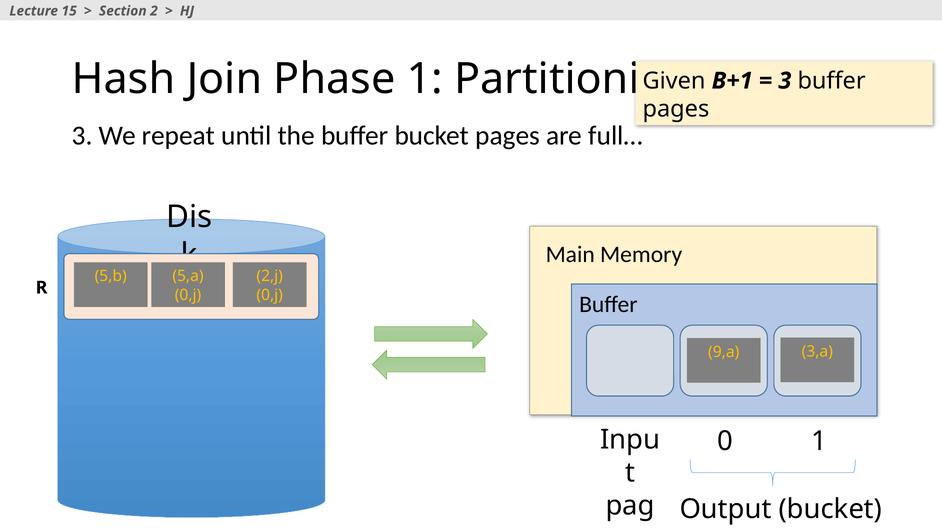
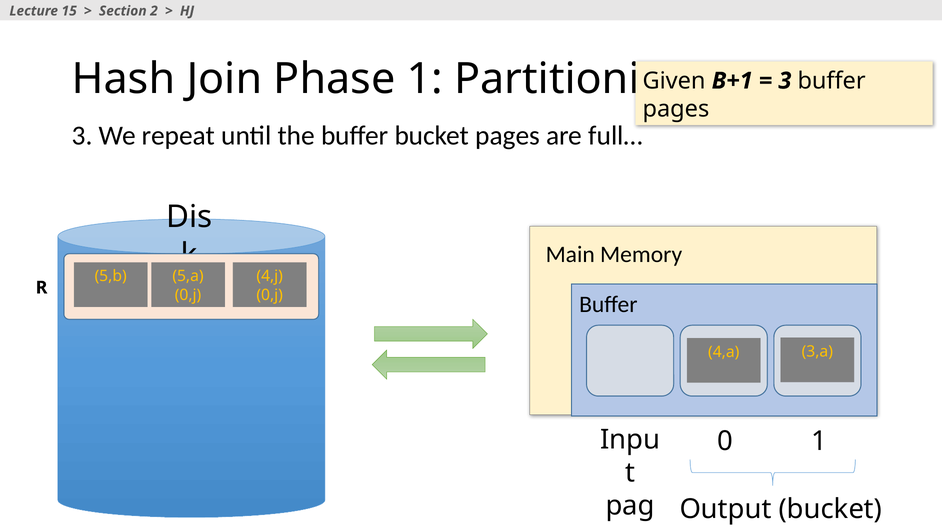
2,j: 2,j -> 4,j
9,a: 9,a -> 4,a
